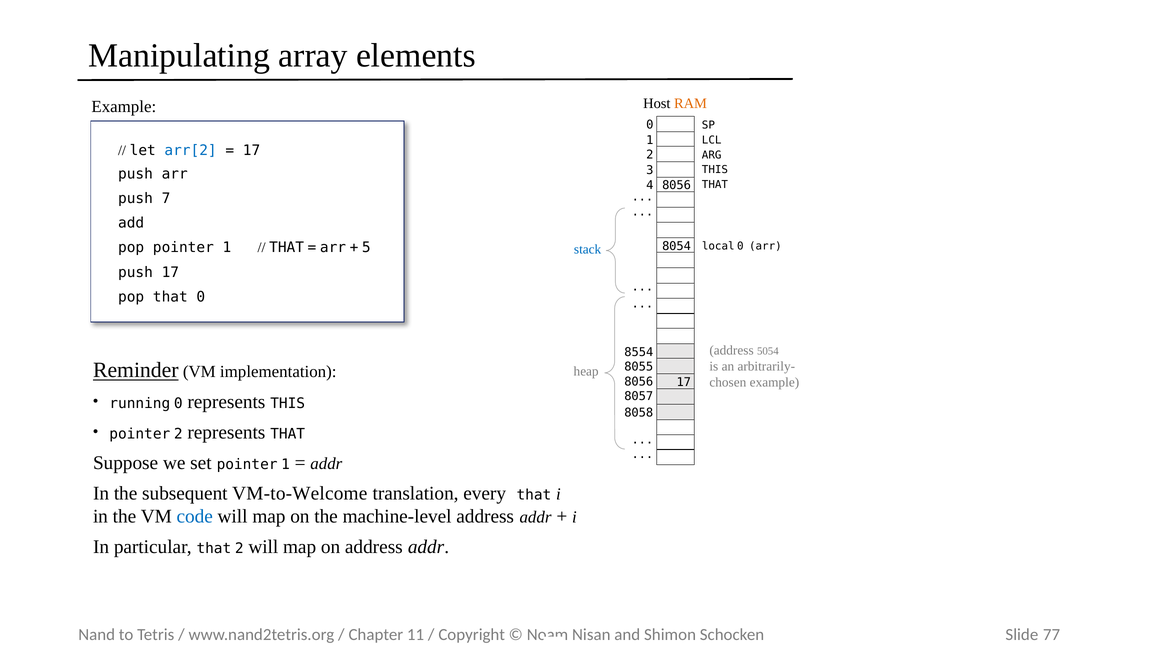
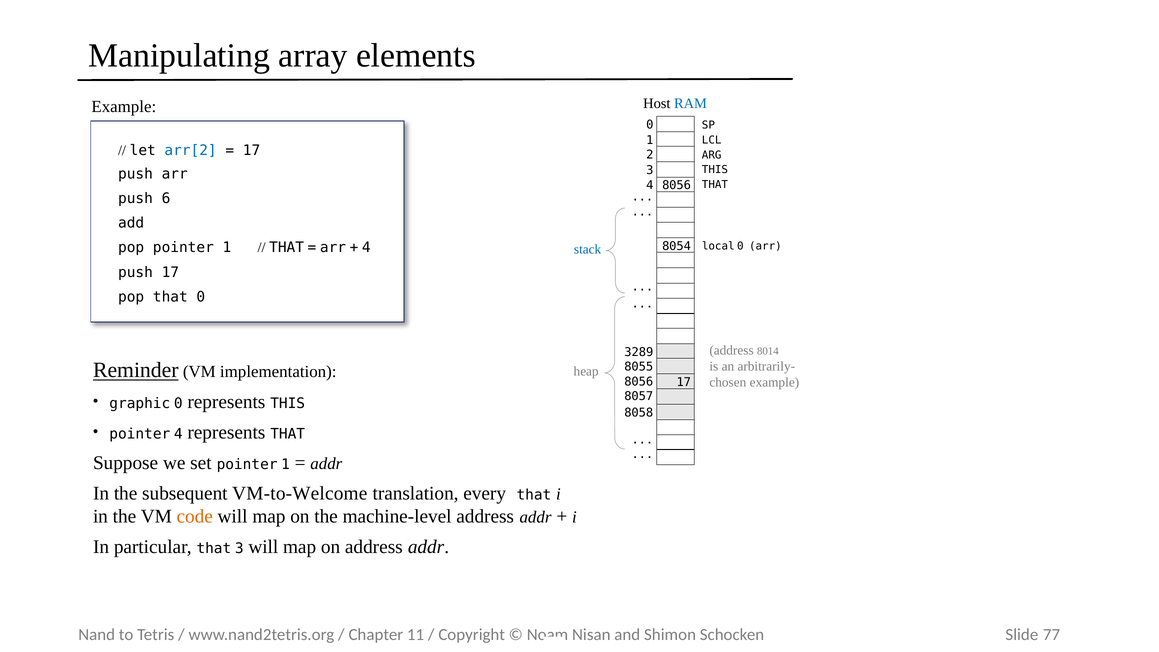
RAM colour: orange -> blue
7: 7 -> 6
5 at (366, 248): 5 -> 4
5054: 5054 -> 8014
8554: 8554 -> 3289
running: running -> graphic
pointer 2: 2 -> 4
code colour: blue -> orange
that 2: 2 -> 3
